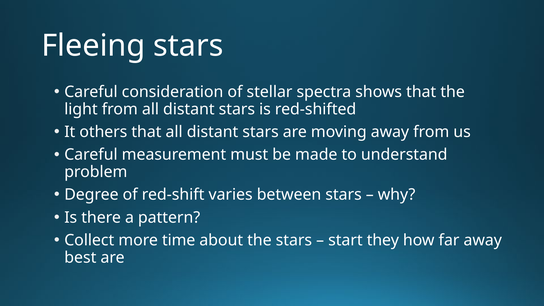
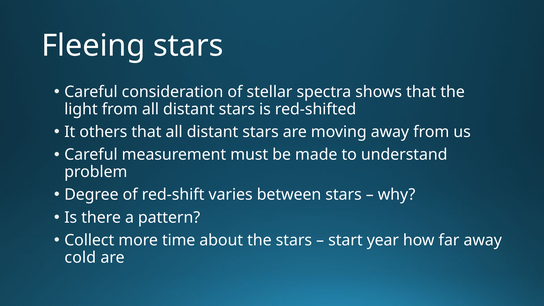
they: they -> year
best: best -> cold
